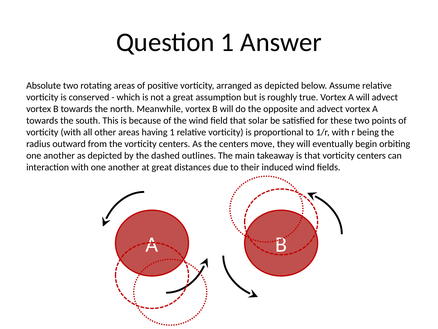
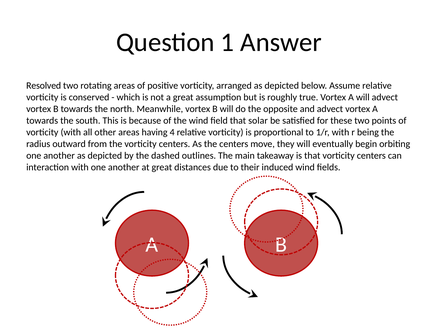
Absolute: Absolute -> Resolved
having 1: 1 -> 4
